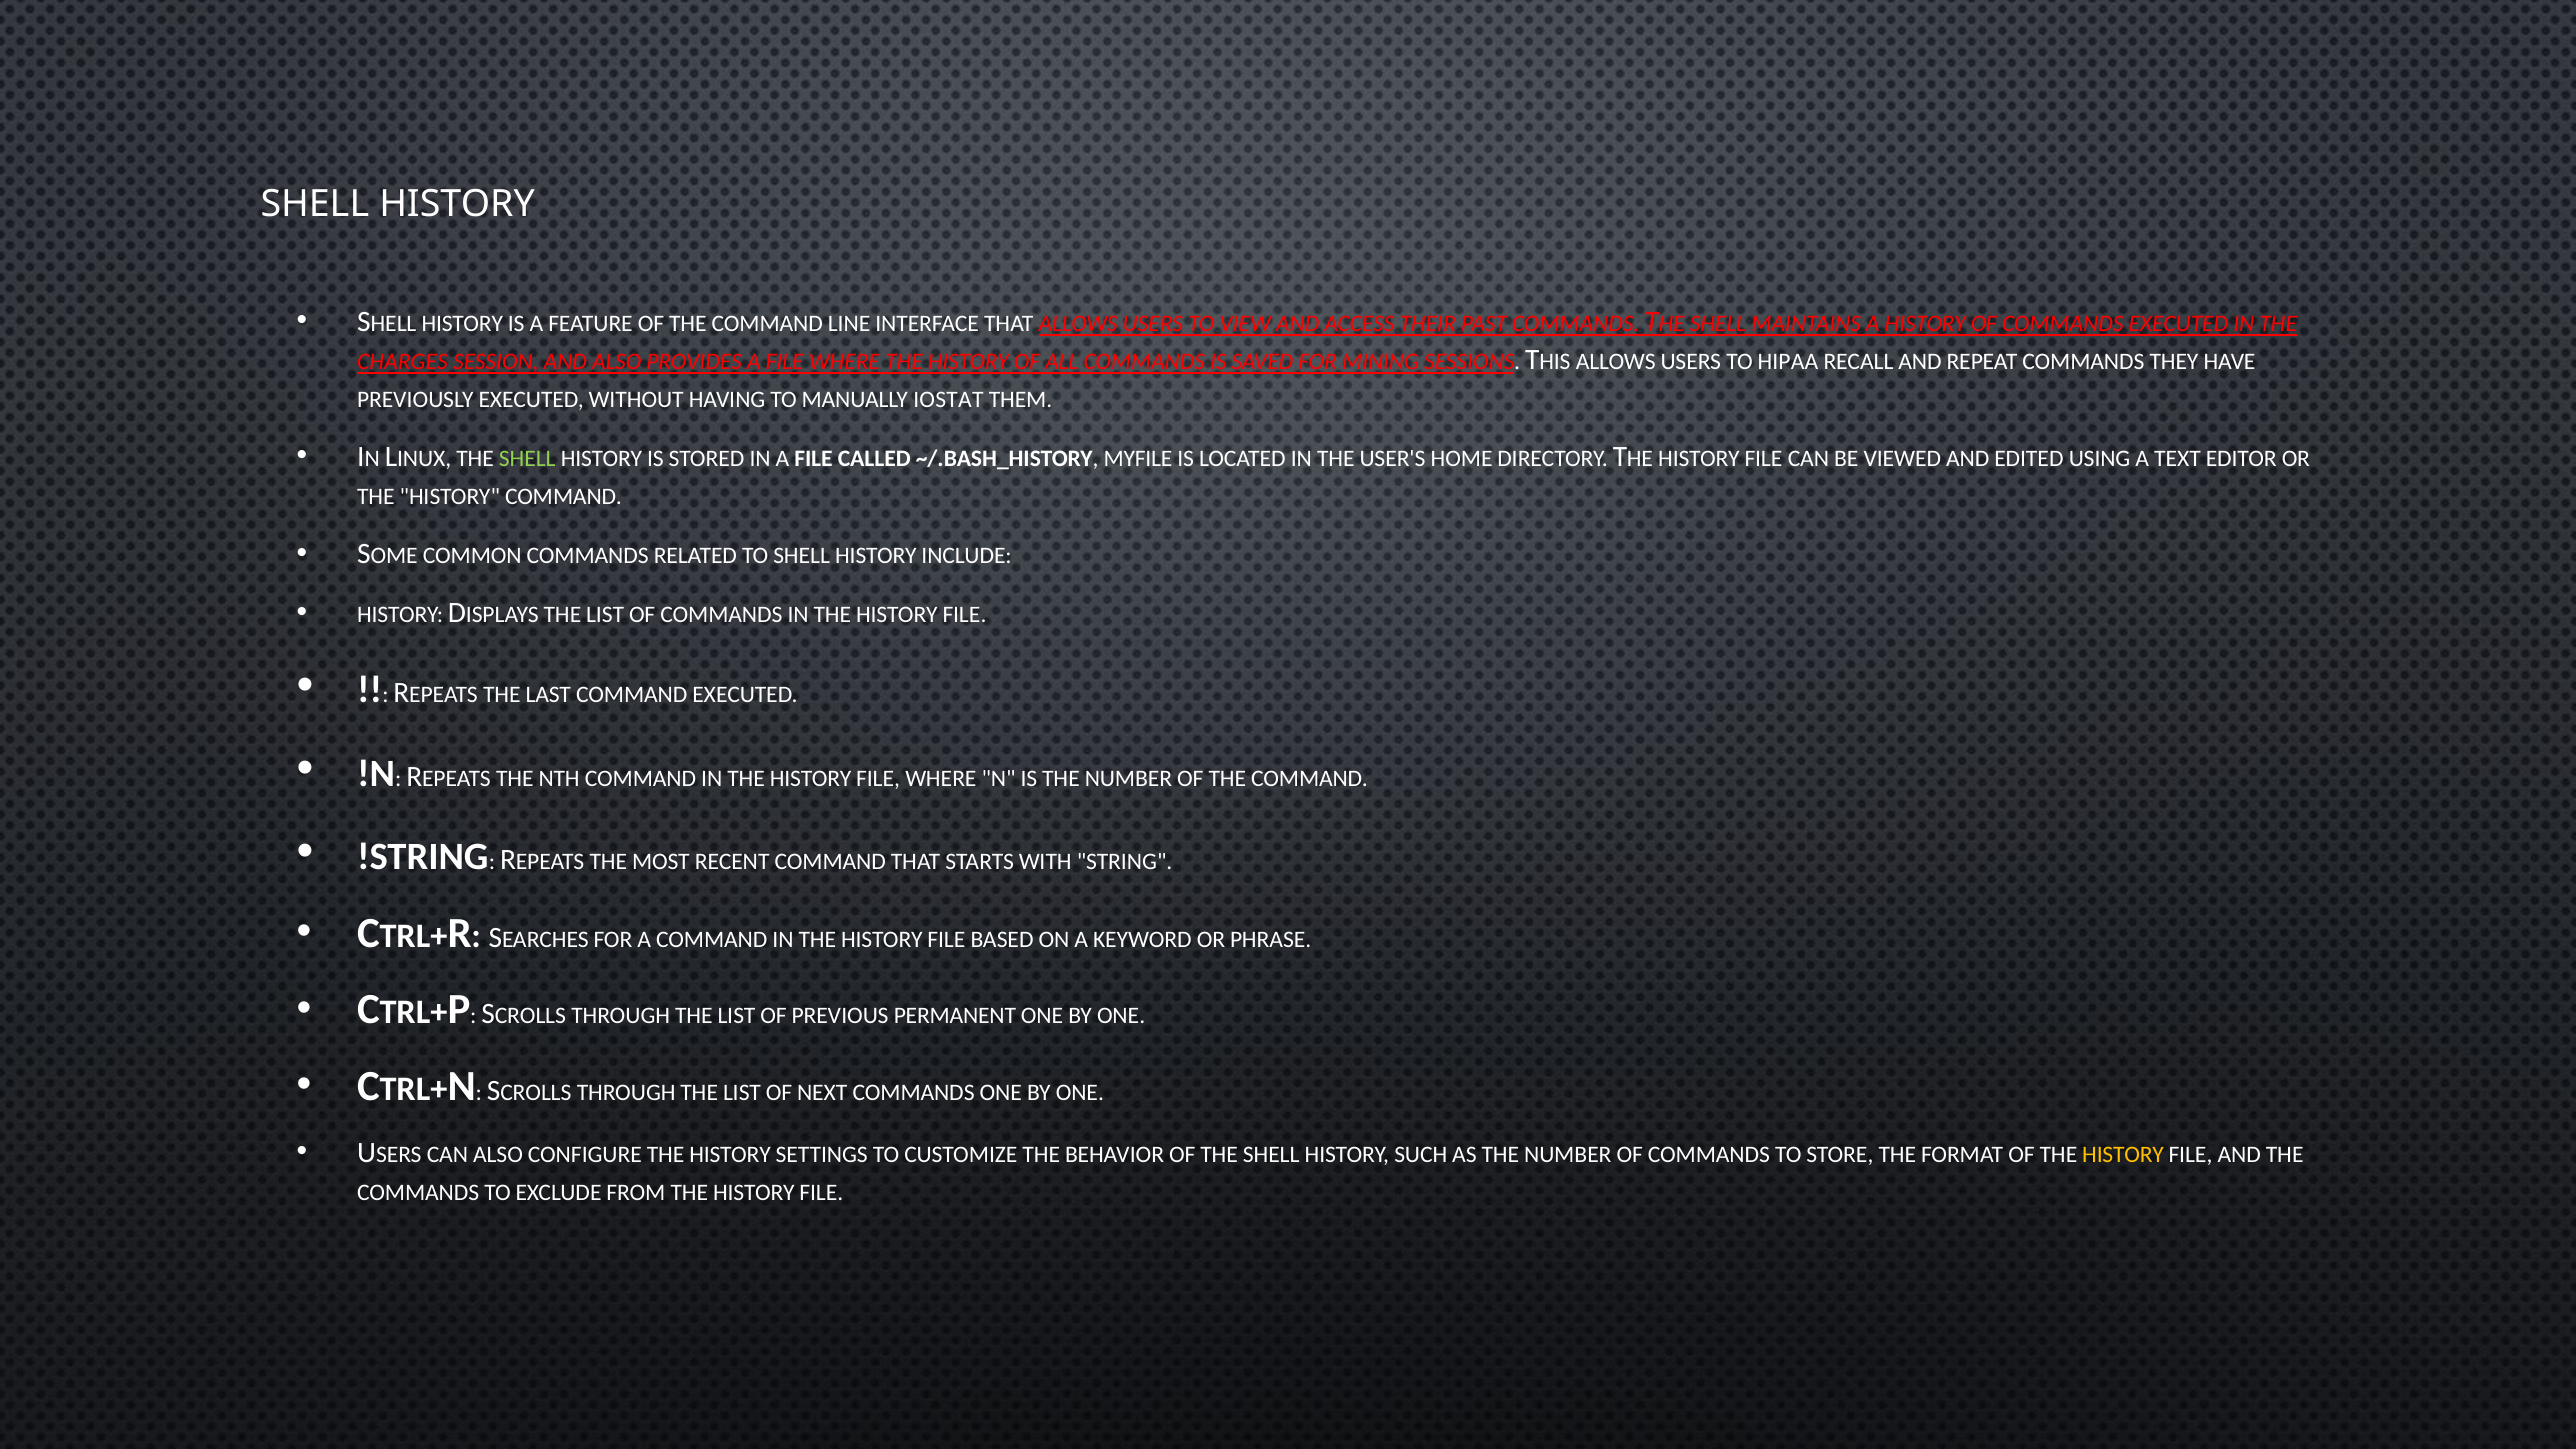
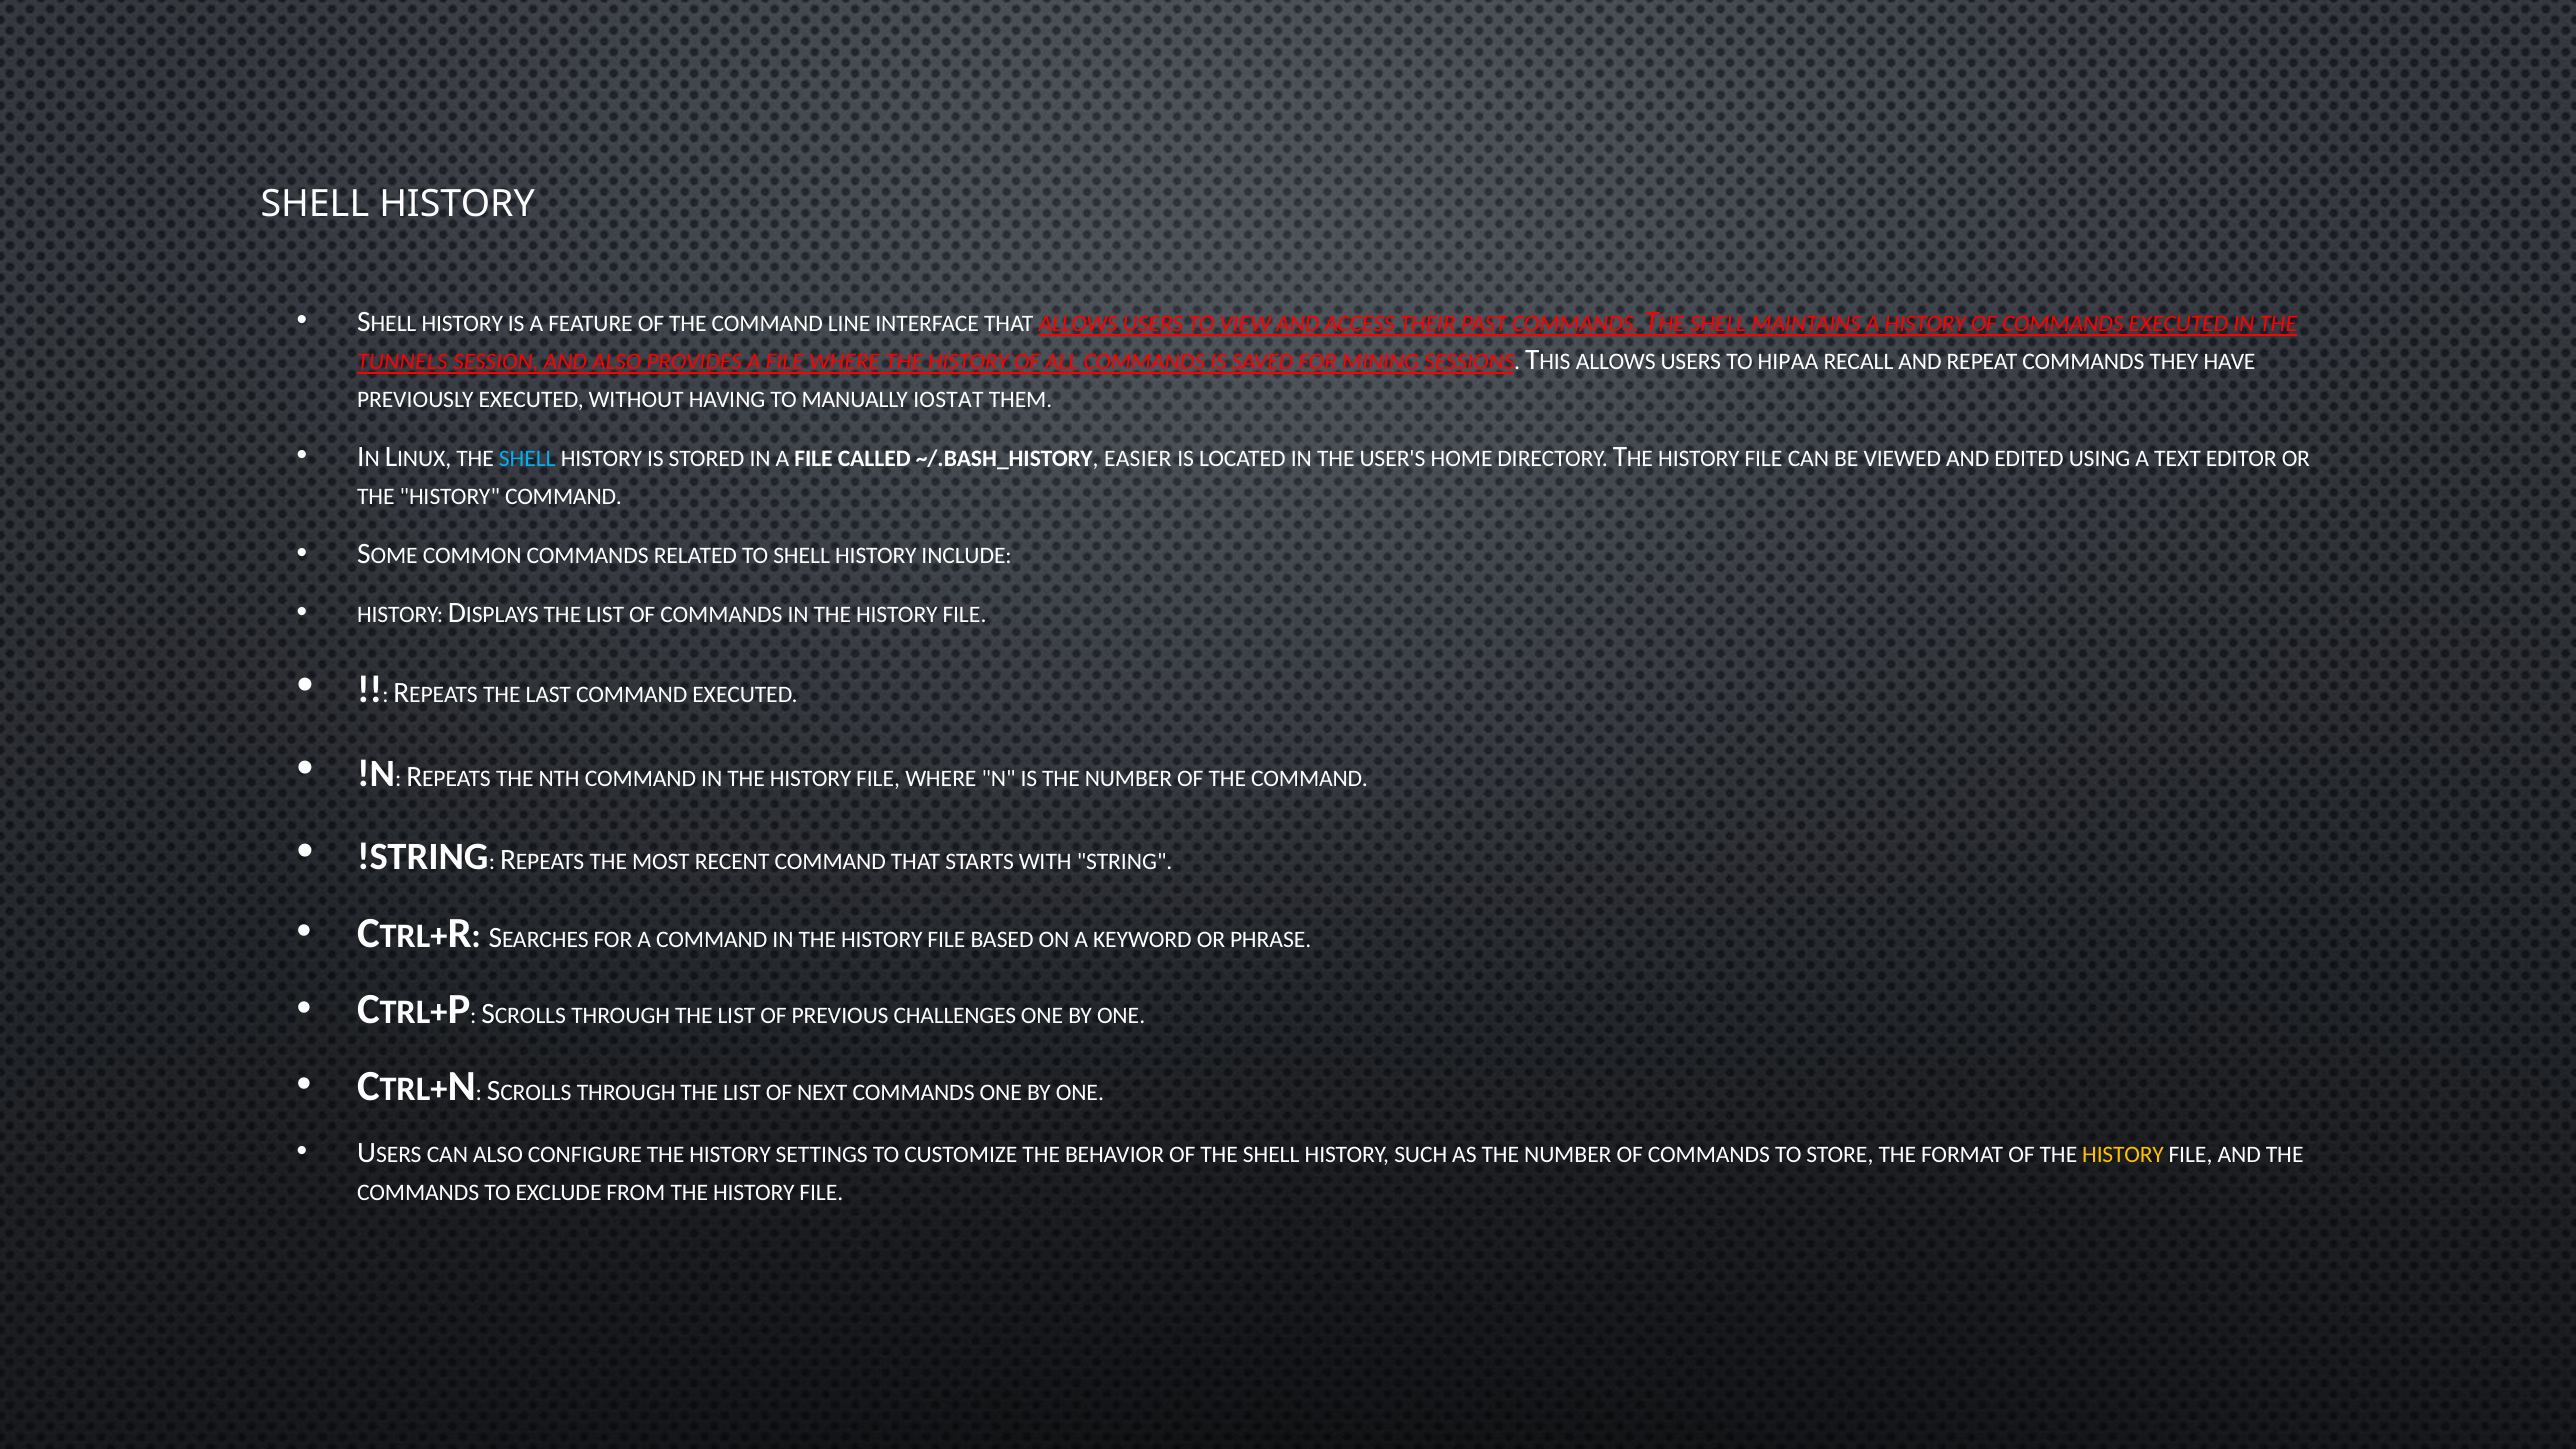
CHARGES: CHARGES -> TUNNELS
SHELL at (527, 459) colour: light green -> light blue
MYFILE: MYFILE -> EASIER
PERMANENT: PERMANENT -> CHALLENGES
